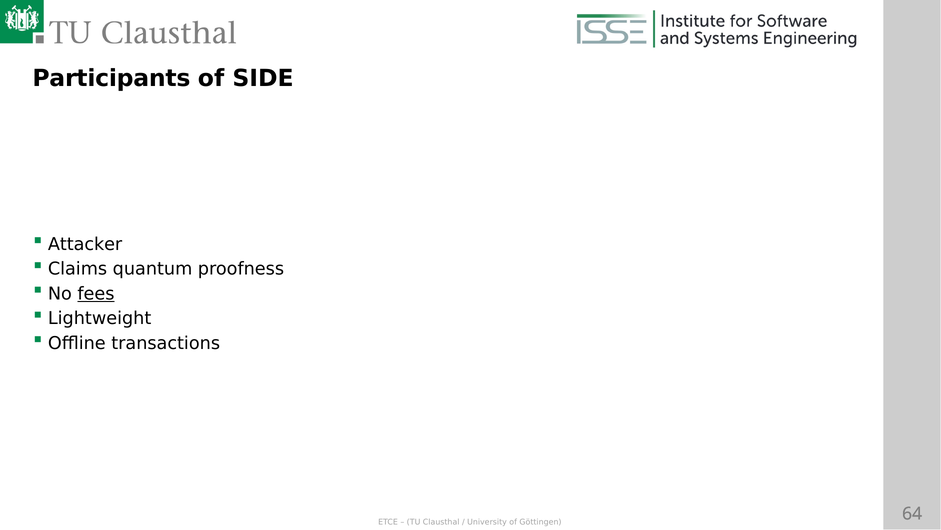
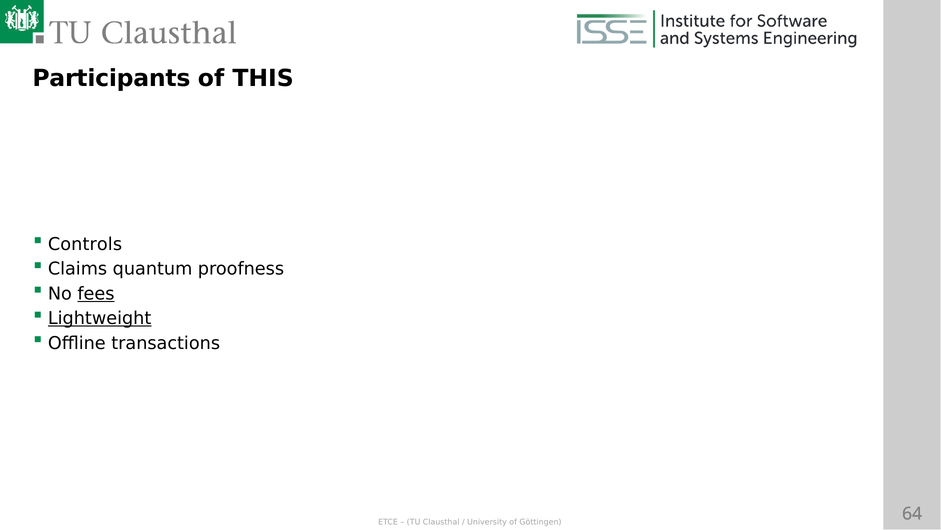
SIDE: SIDE -> THIS
Attacker: Attacker -> Controls
Lightweight underline: none -> present
